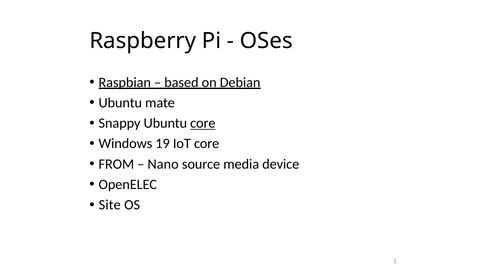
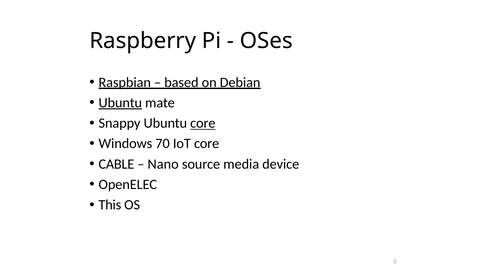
Ubuntu at (120, 103) underline: none -> present
19: 19 -> 70
FROM: FROM -> CABLE
Site: Site -> This
